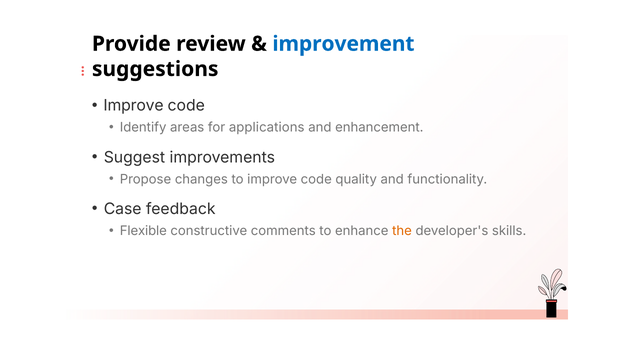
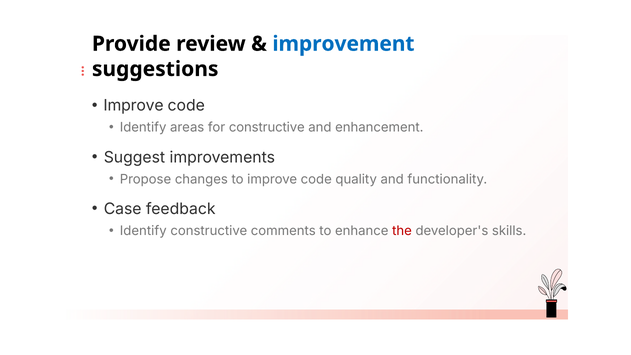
for applications: applications -> constructive
Flexible at (143, 231): Flexible -> Identify
the colour: orange -> red
